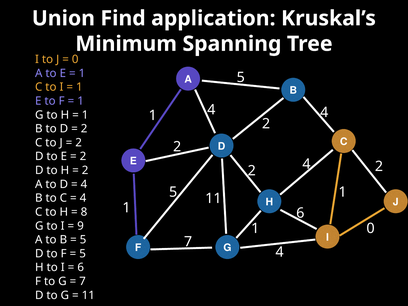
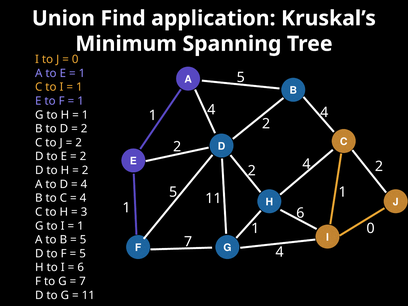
8: 8 -> 3
9 at (80, 226): 9 -> 1
